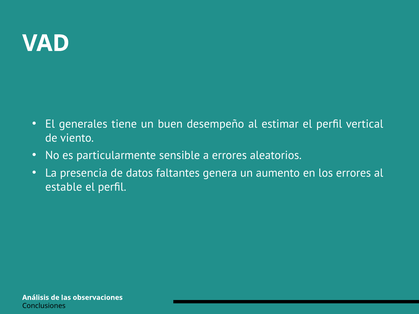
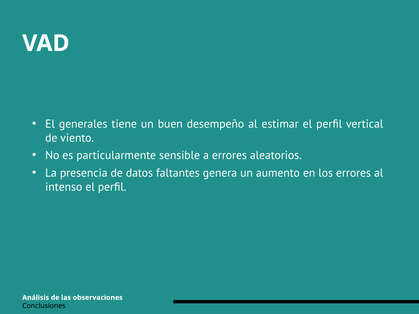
estable: estable -> intenso
